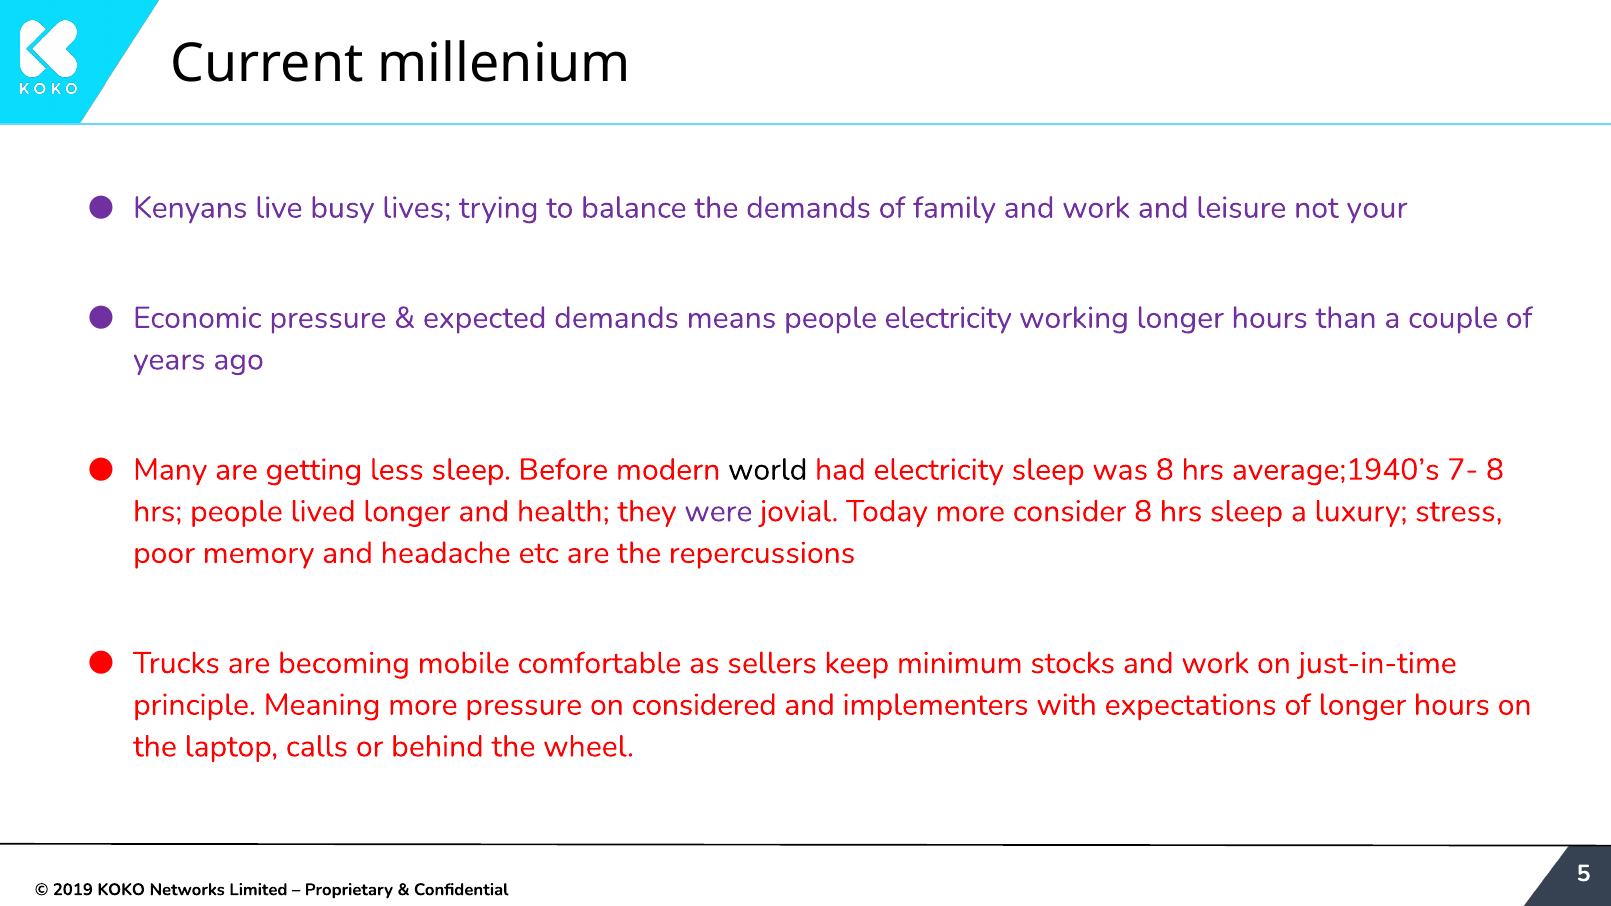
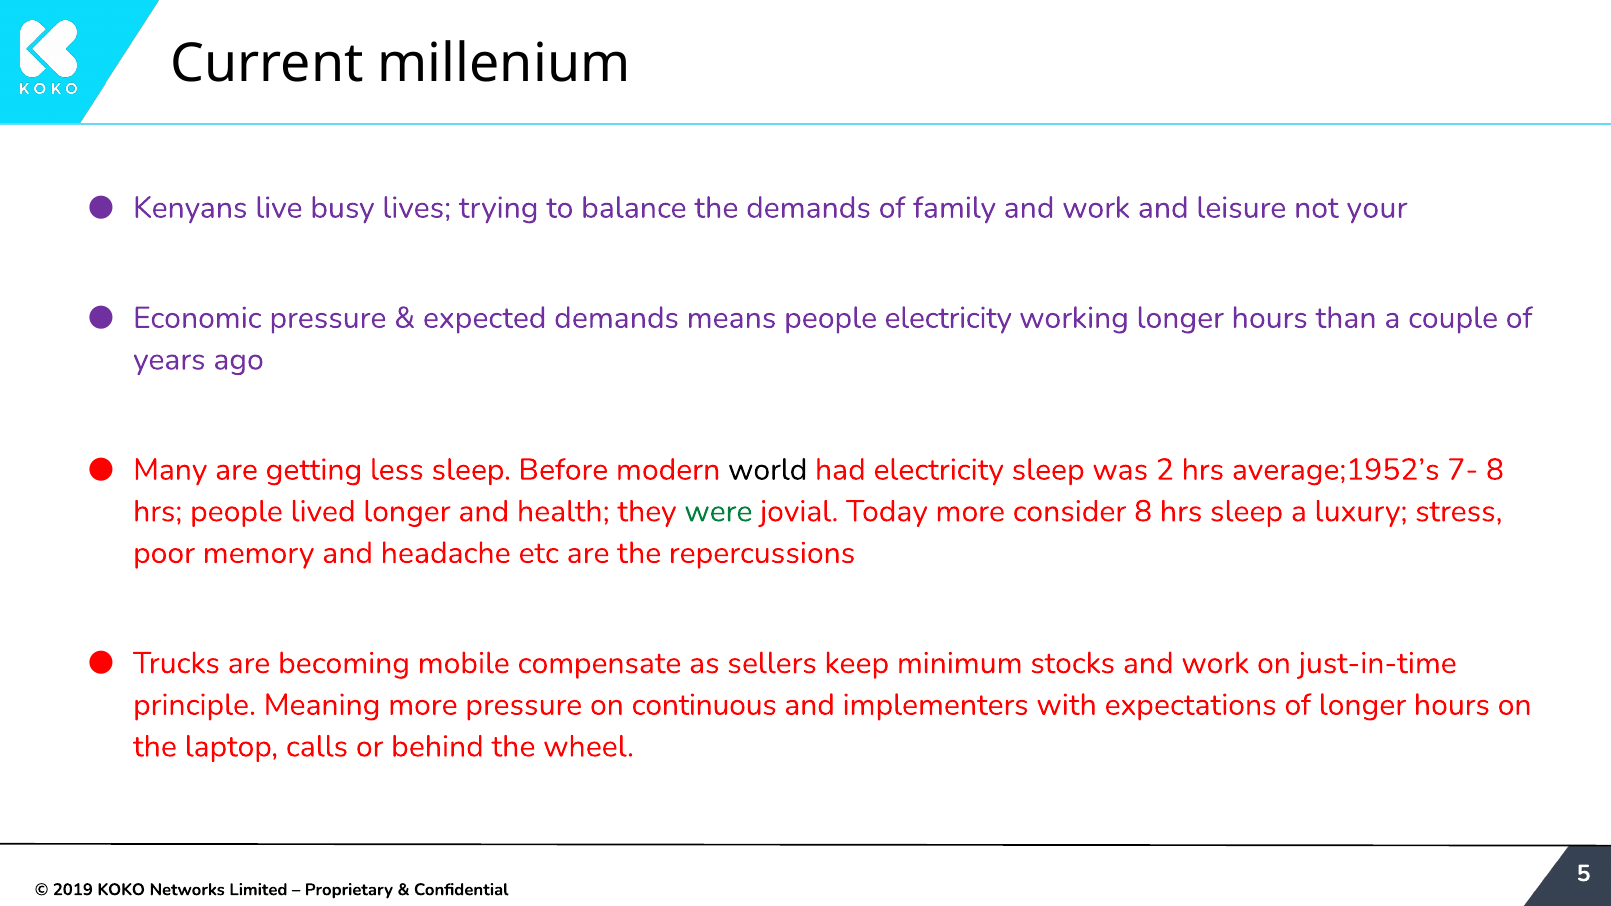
was 8: 8 -> 2
average;1940’s: average;1940’s -> average;1952’s
were colour: purple -> green
comfortable: comfortable -> compensate
considered: considered -> continuous
